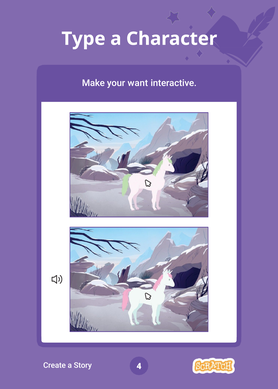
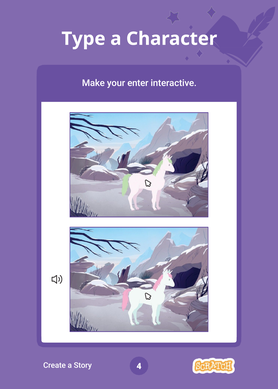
want: want -> enter
